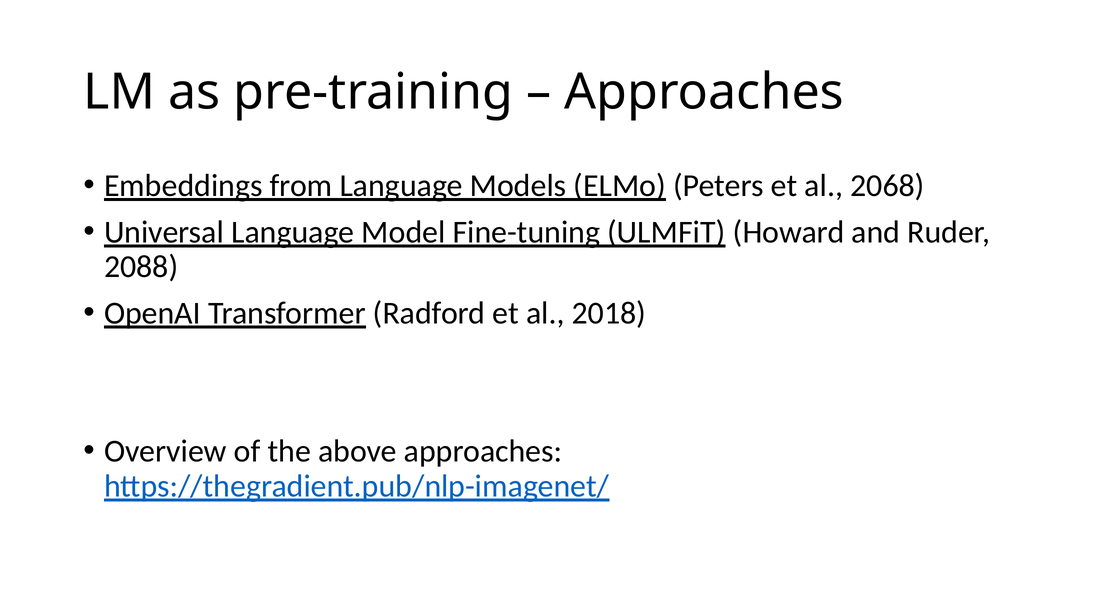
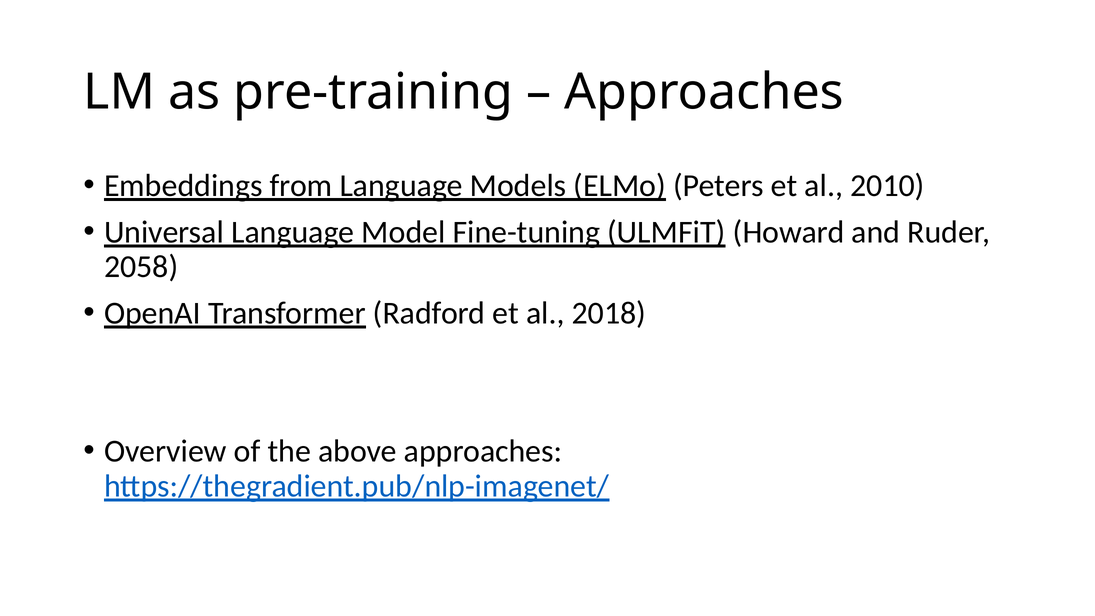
2068: 2068 -> 2010
2088: 2088 -> 2058
